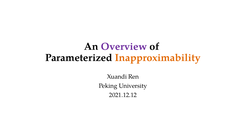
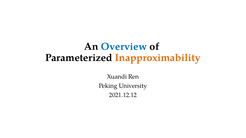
Overview colour: purple -> blue
